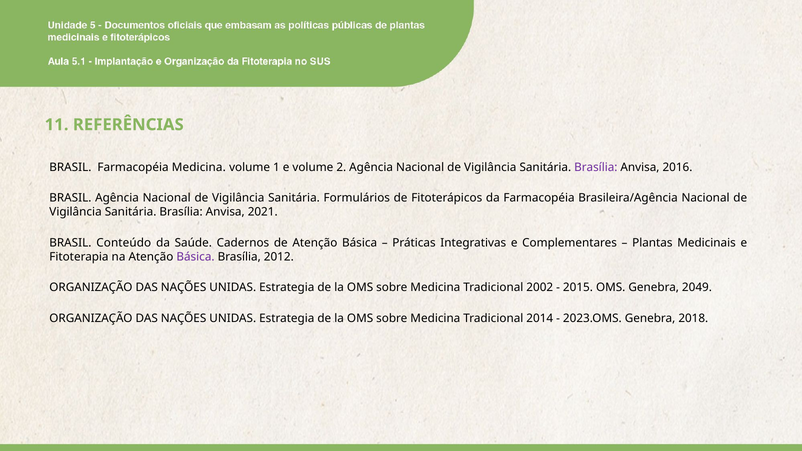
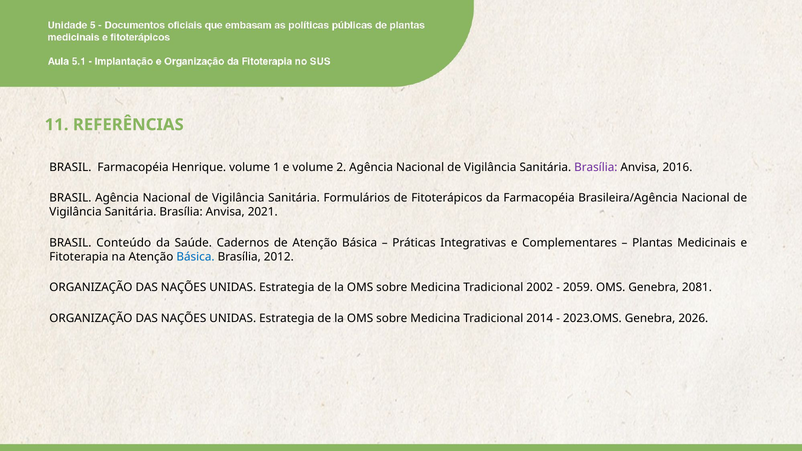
Farmacopéia Medicina: Medicina -> Henrique
Básica at (195, 257) colour: purple -> blue
2015: 2015 -> 2059
2049: 2049 -> 2081
2018: 2018 -> 2026
